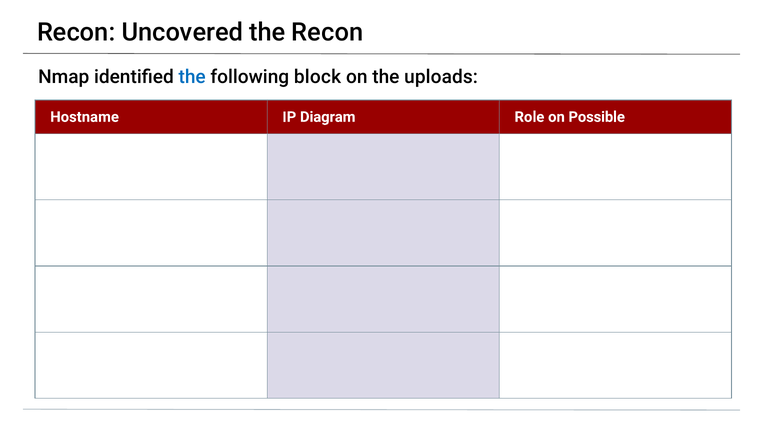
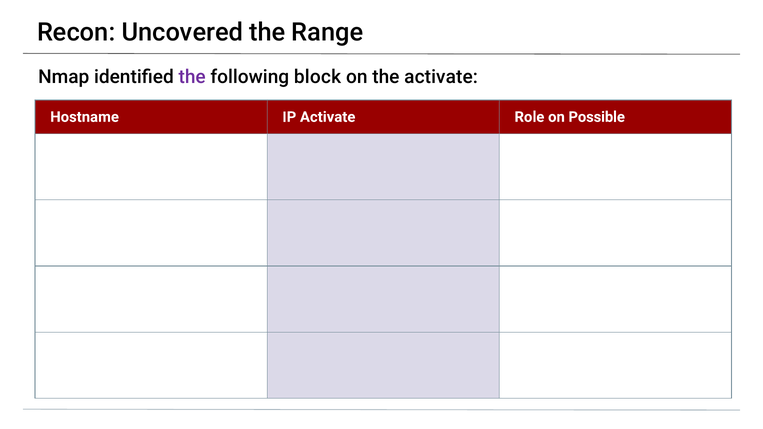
the Recon: Recon -> Range
the at (192, 77) colour: blue -> purple
the uploads: uploads -> activate
IP Diagram: Diagram -> Activate
